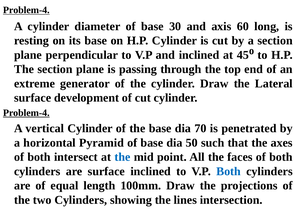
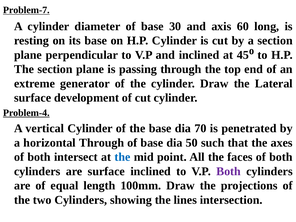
Problem-4 at (26, 10): Problem-4 -> Problem-7
horizontal Pyramid: Pyramid -> Through
Both at (229, 171) colour: blue -> purple
